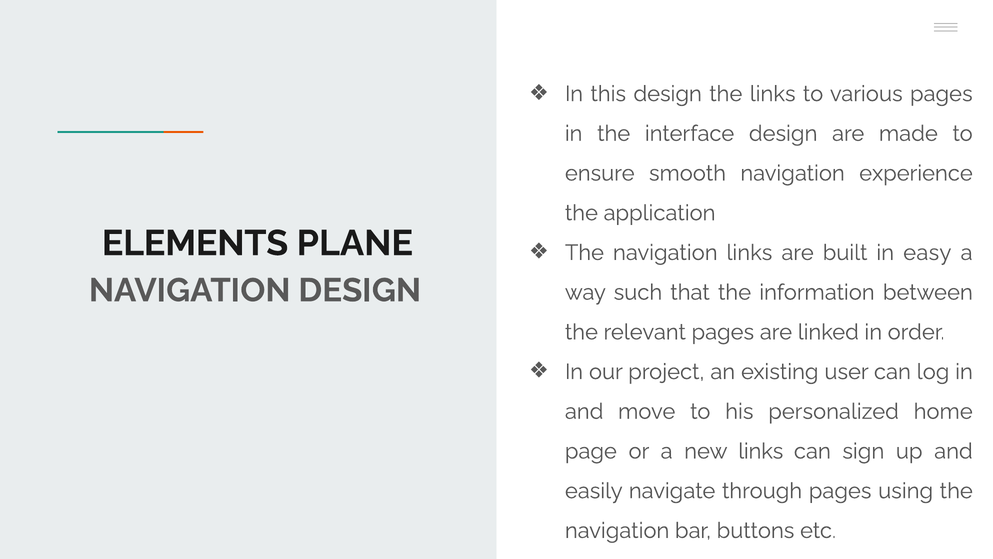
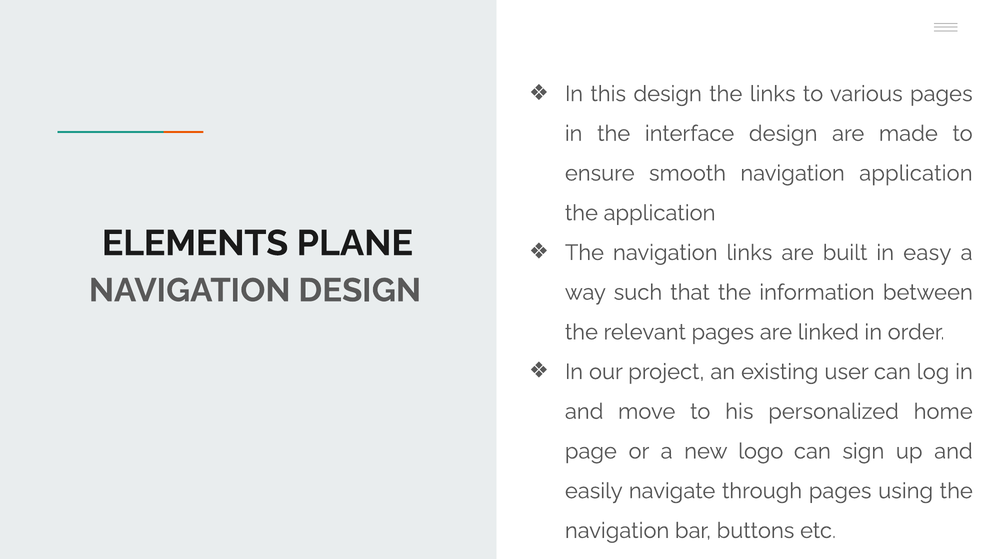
navigation experience: experience -> application
new links: links -> logo
